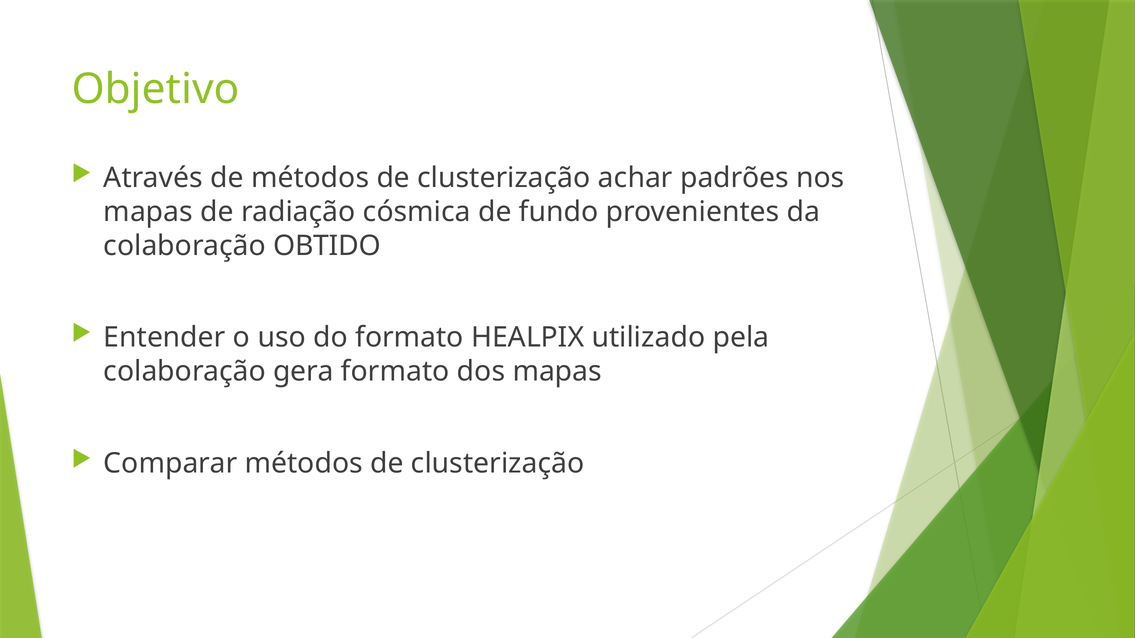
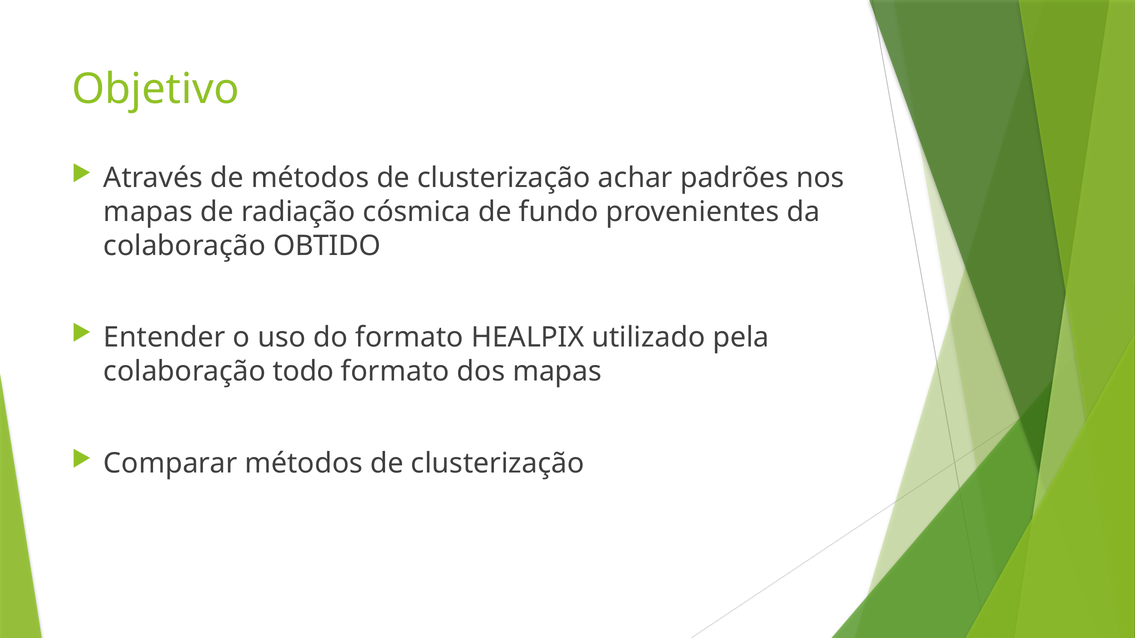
gera: gera -> todo
